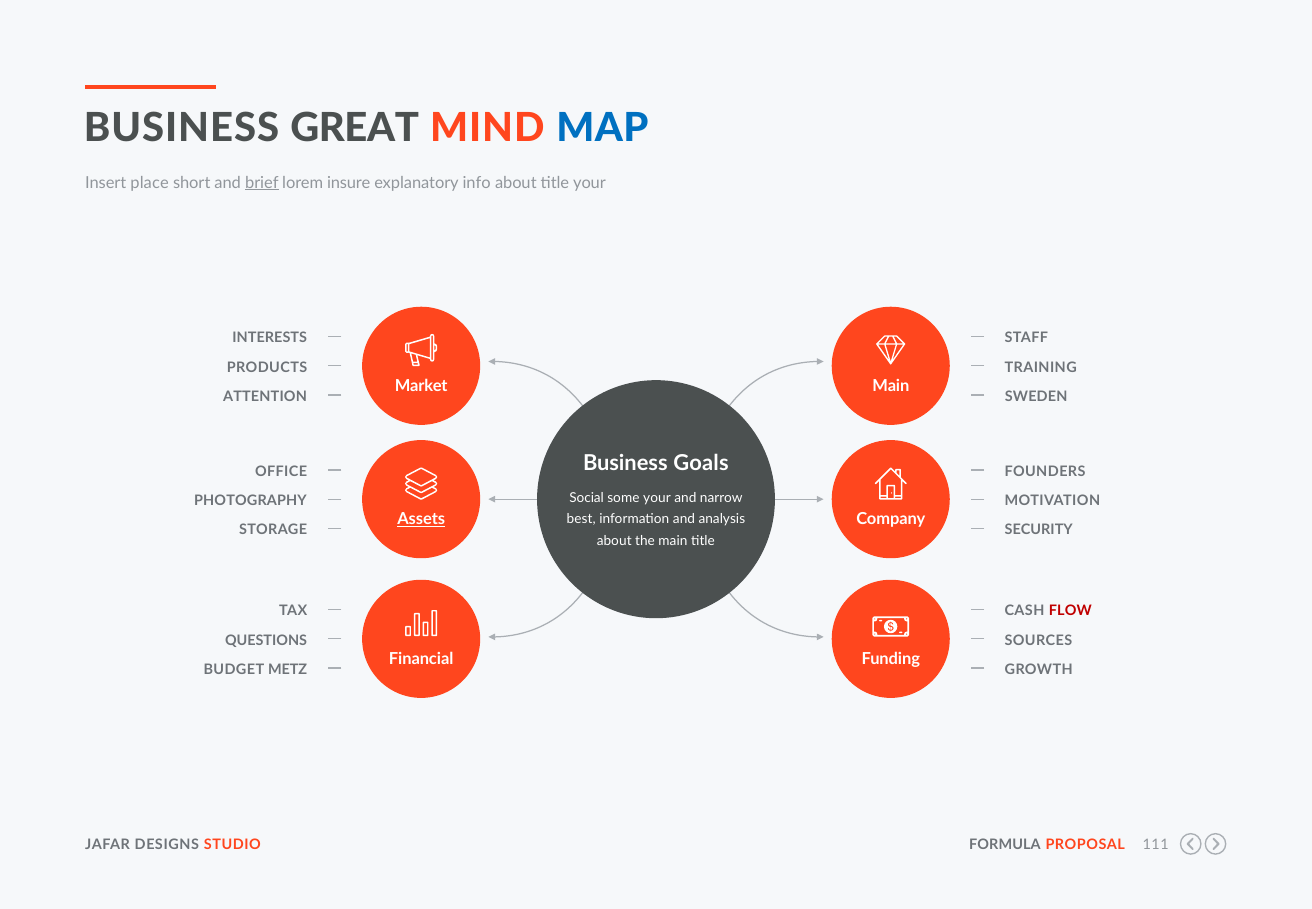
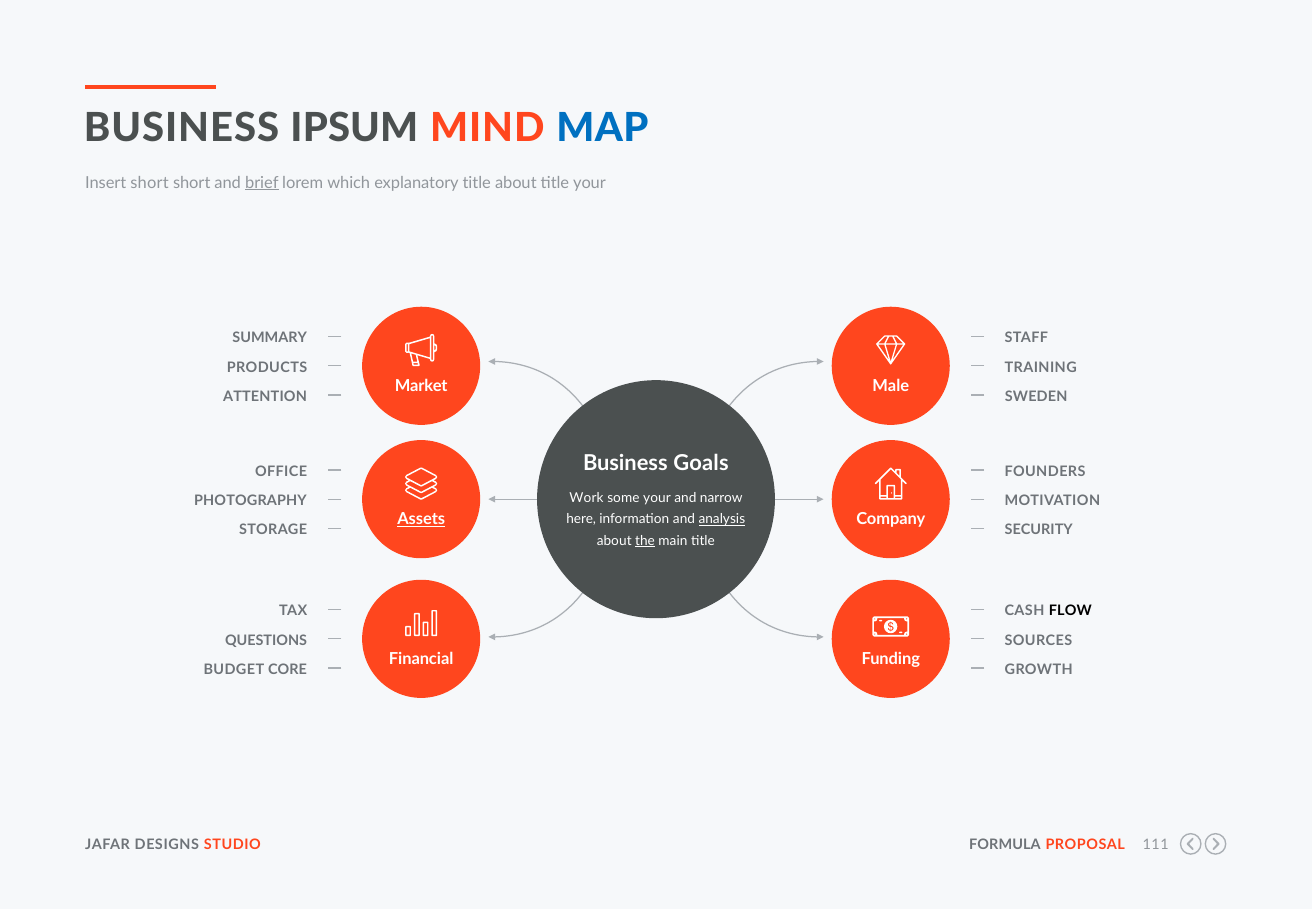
GREAT: GREAT -> IPSUM
Insert place: place -> short
insure: insure -> which
explanatory info: info -> title
INTERESTS: INTERESTS -> SUMMARY
Main at (891, 386): Main -> Male
Social: Social -> Work
best: best -> here
analysis underline: none -> present
the underline: none -> present
FLOW colour: red -> black
METZ: METZ -> CORE
